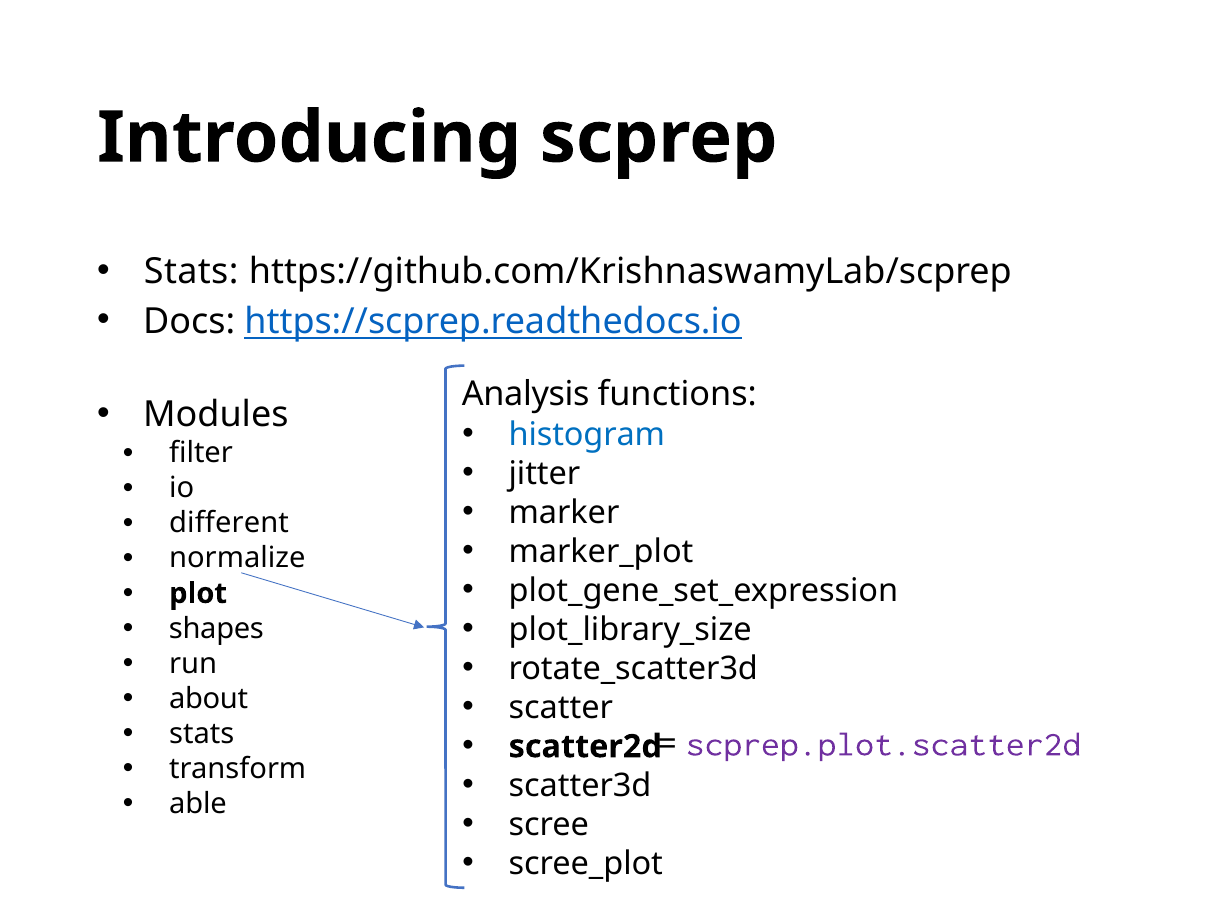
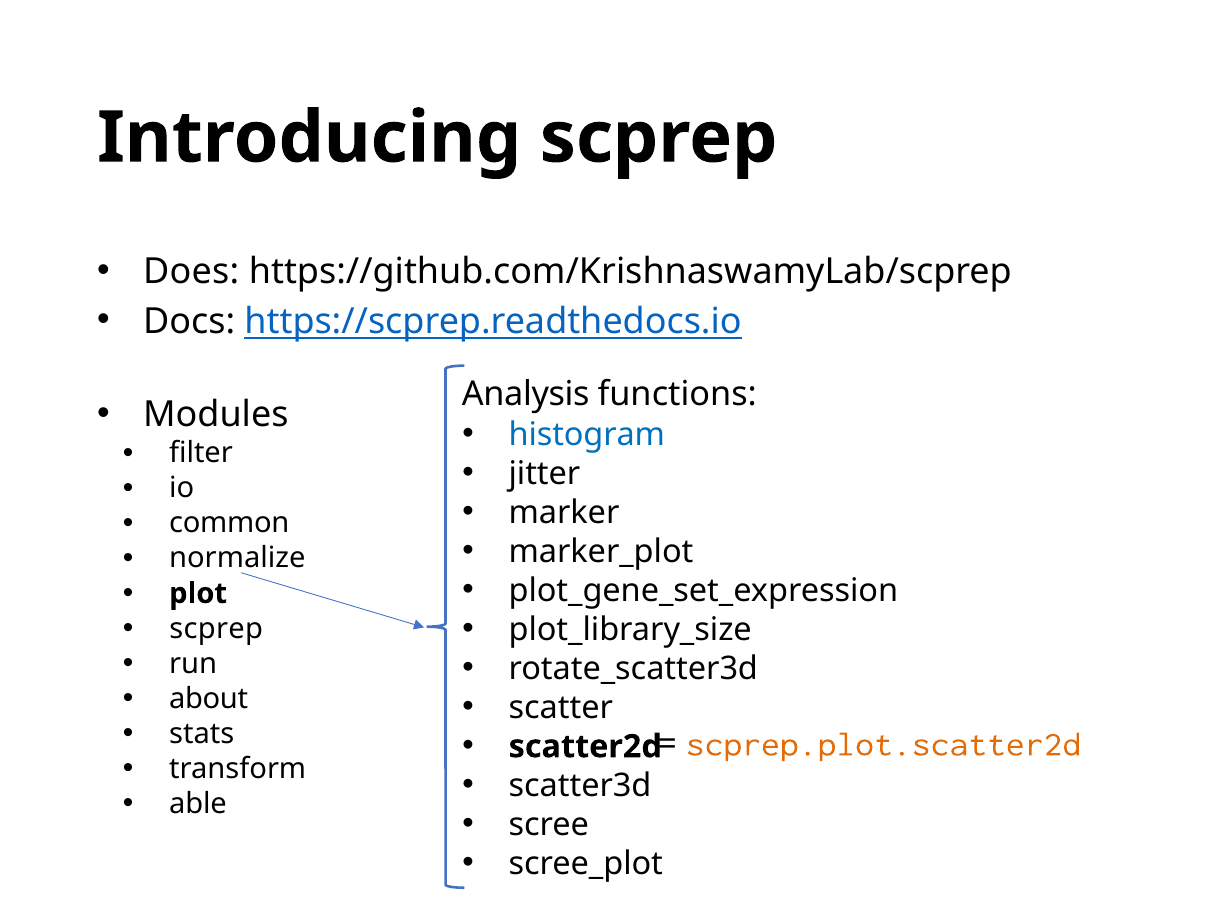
Stats at (191, 271): Stats -> Does
different: different -> common
shapes at (216, 628): shapes -> scprep
scprep.plot.scatter2d colour: purple -> orange
